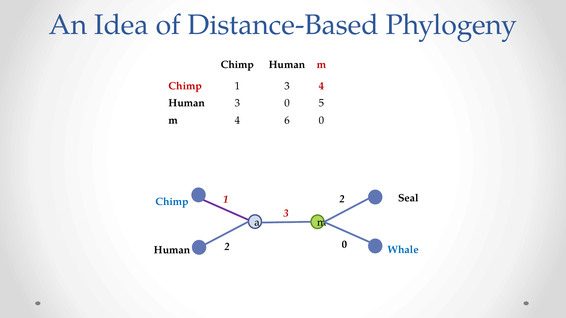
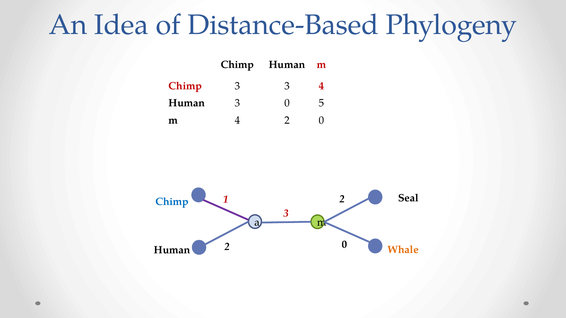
Chimp 1: 1 -> 3
4 6: 6 -> 2
Whale colour: blue -> orange
